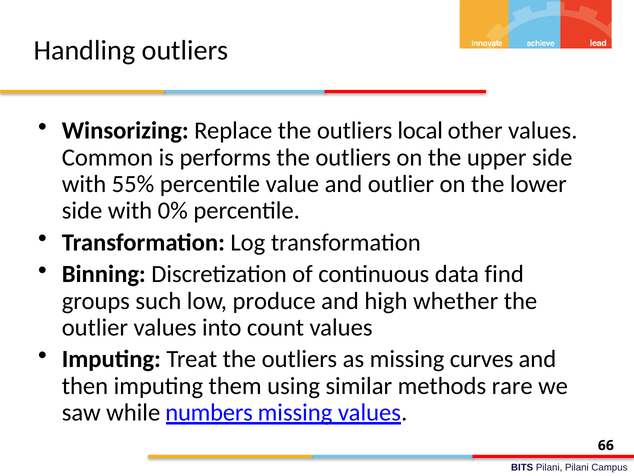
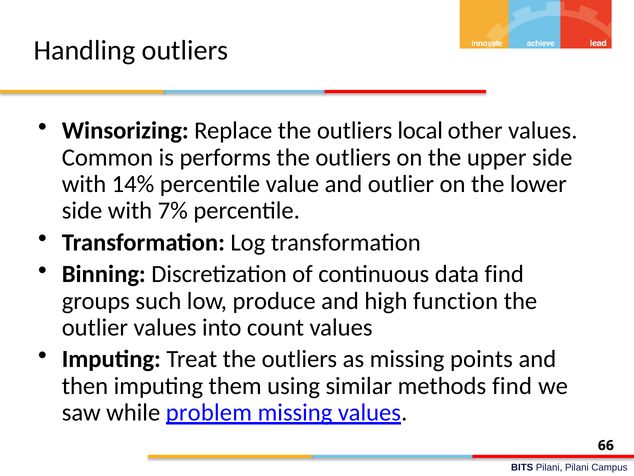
55%: 55% -> 14%
0%: 0% -> 7%
whether: whether -> function
curves: curves -> points
methods rare: rare -> find
numbers: numbers -> problem
